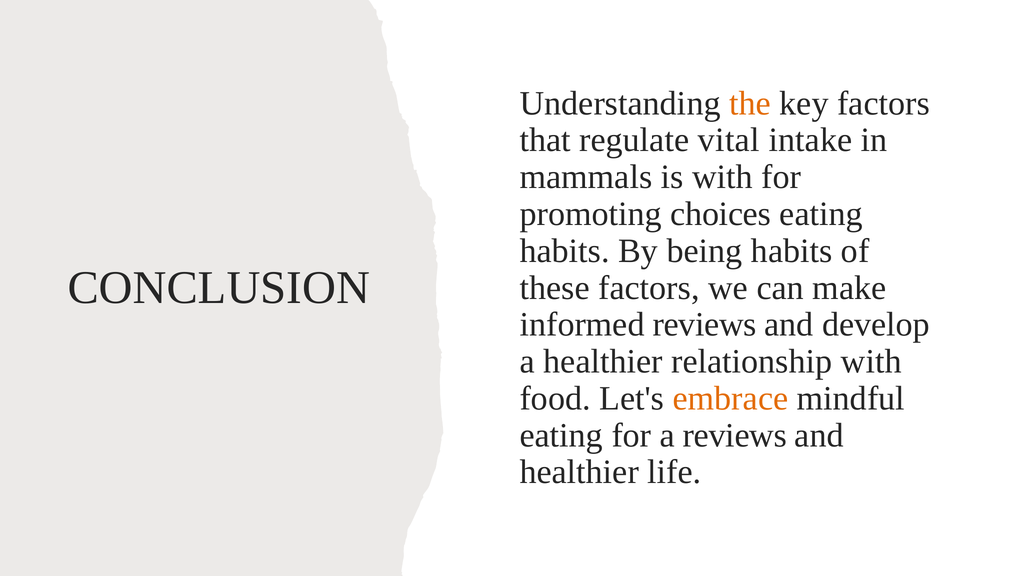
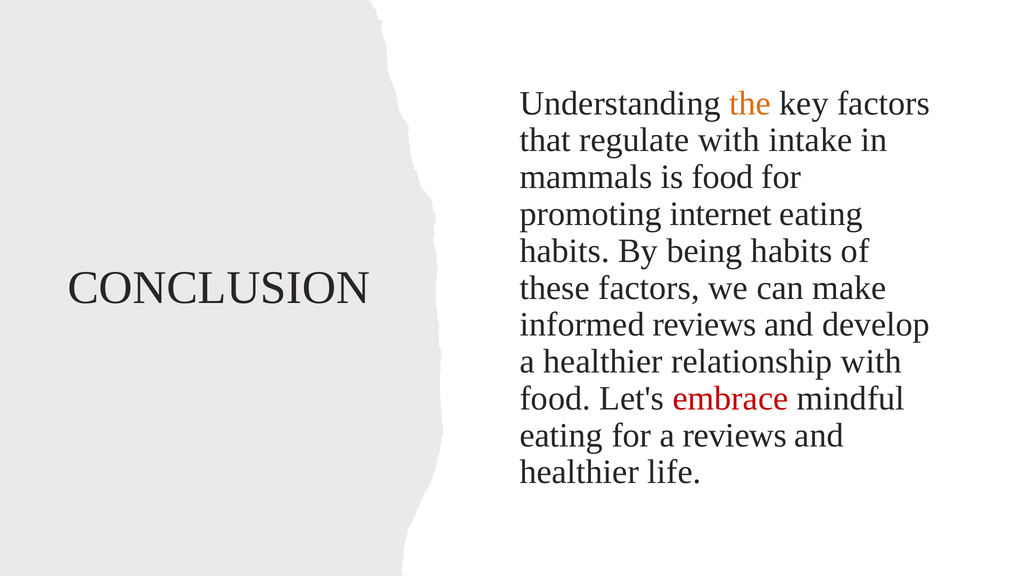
regulate vital: vital -> with
is with: with -> food
choices: choices -> internet
embrace colour: orange -> red
